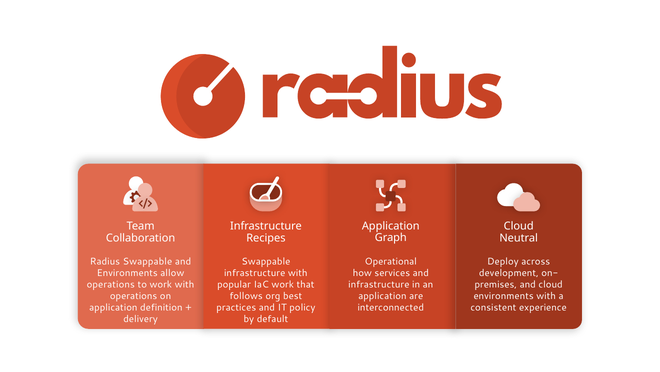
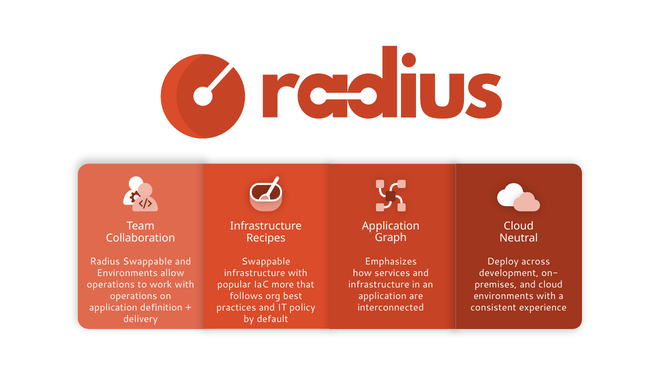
Operational: Operational -> Emphasizes
IaC work: work -> more
